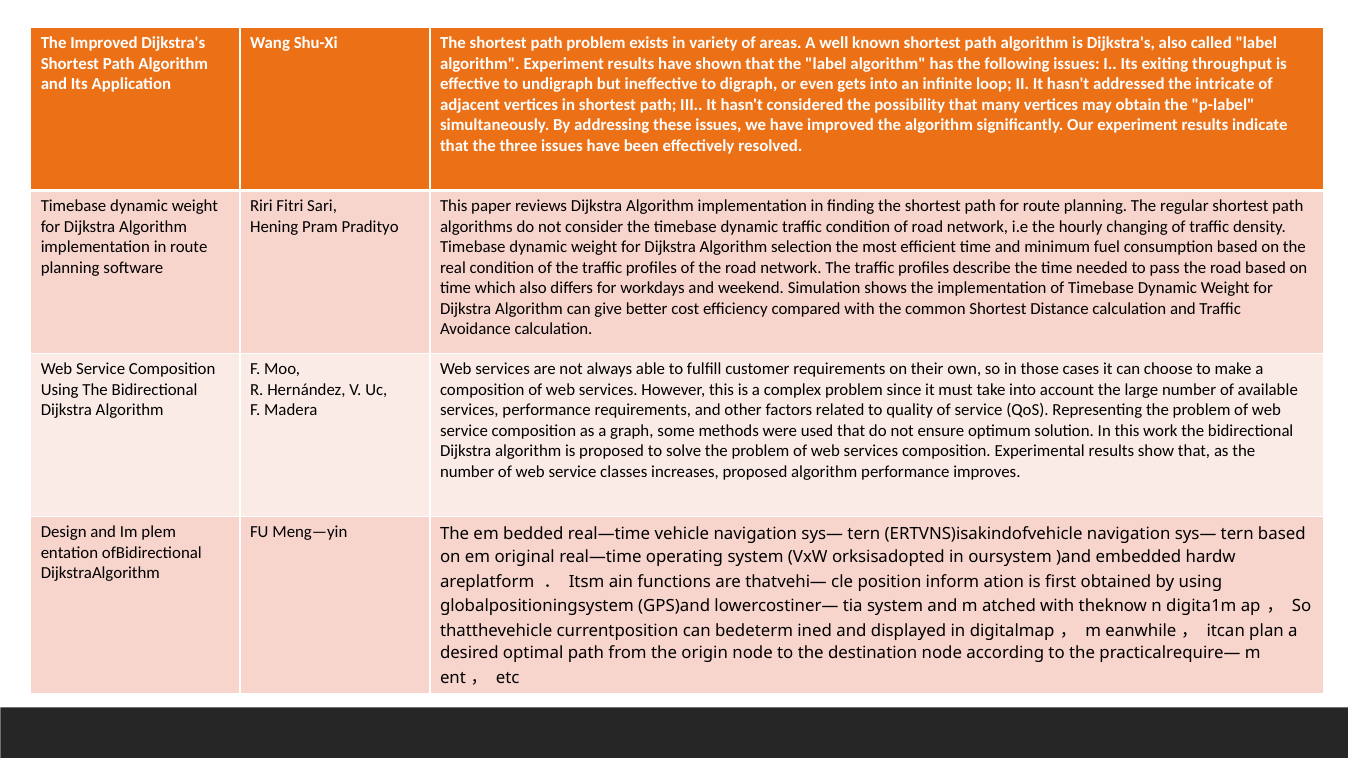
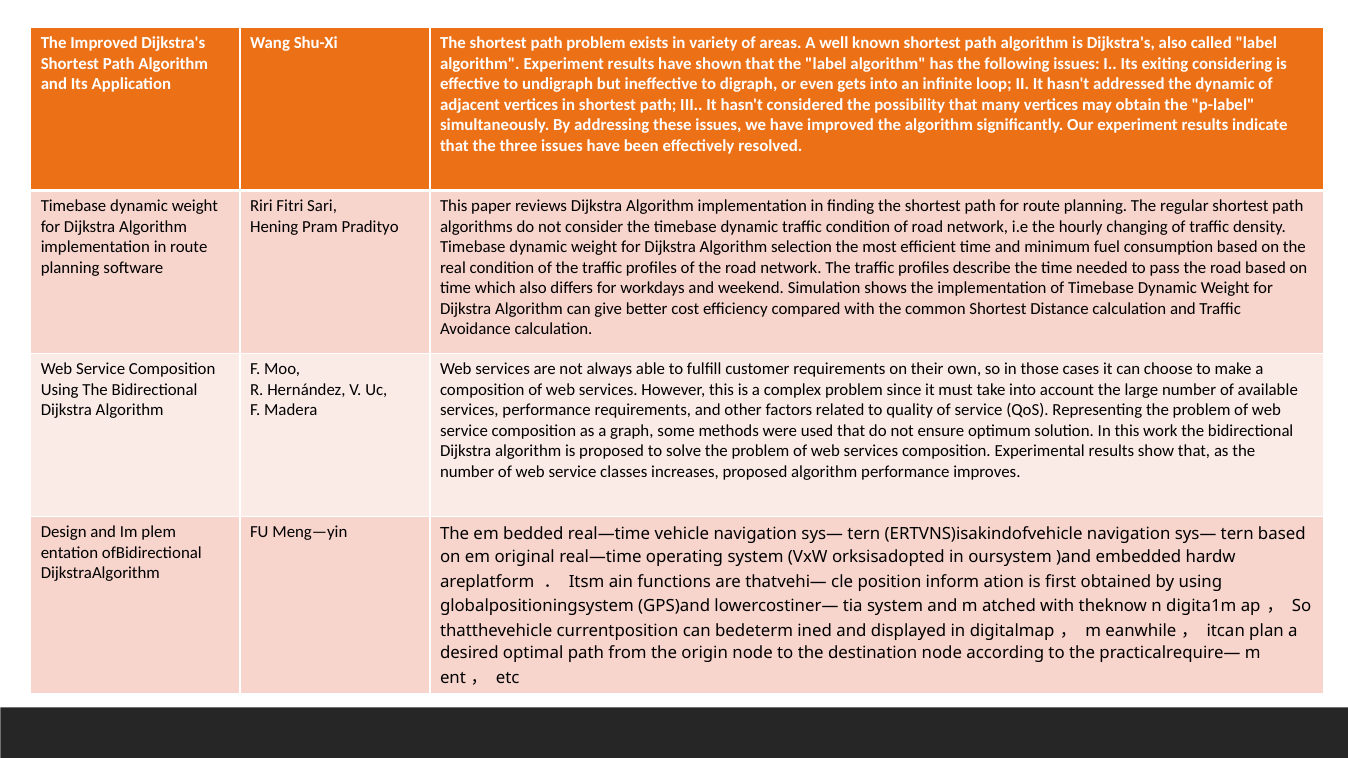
throughput: throughput -> considering
the intricate: intricate -> dynamic
